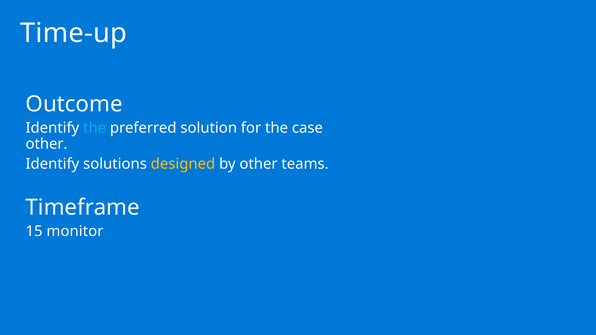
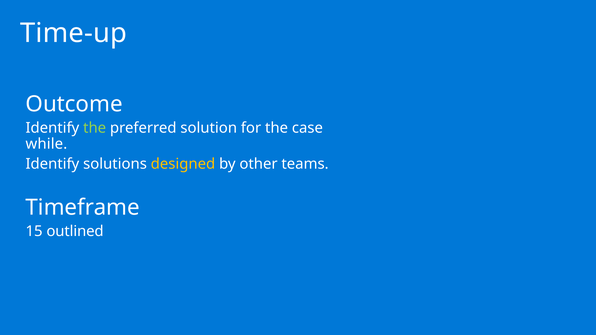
the at (95, 128) colour: light blue -> light green
other at (47, 144): other -> while
monitor: monitor -> outlined
